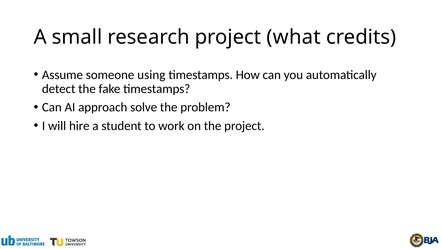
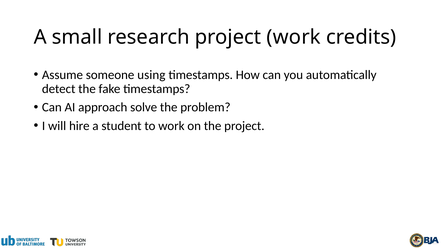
project what: what -> work
